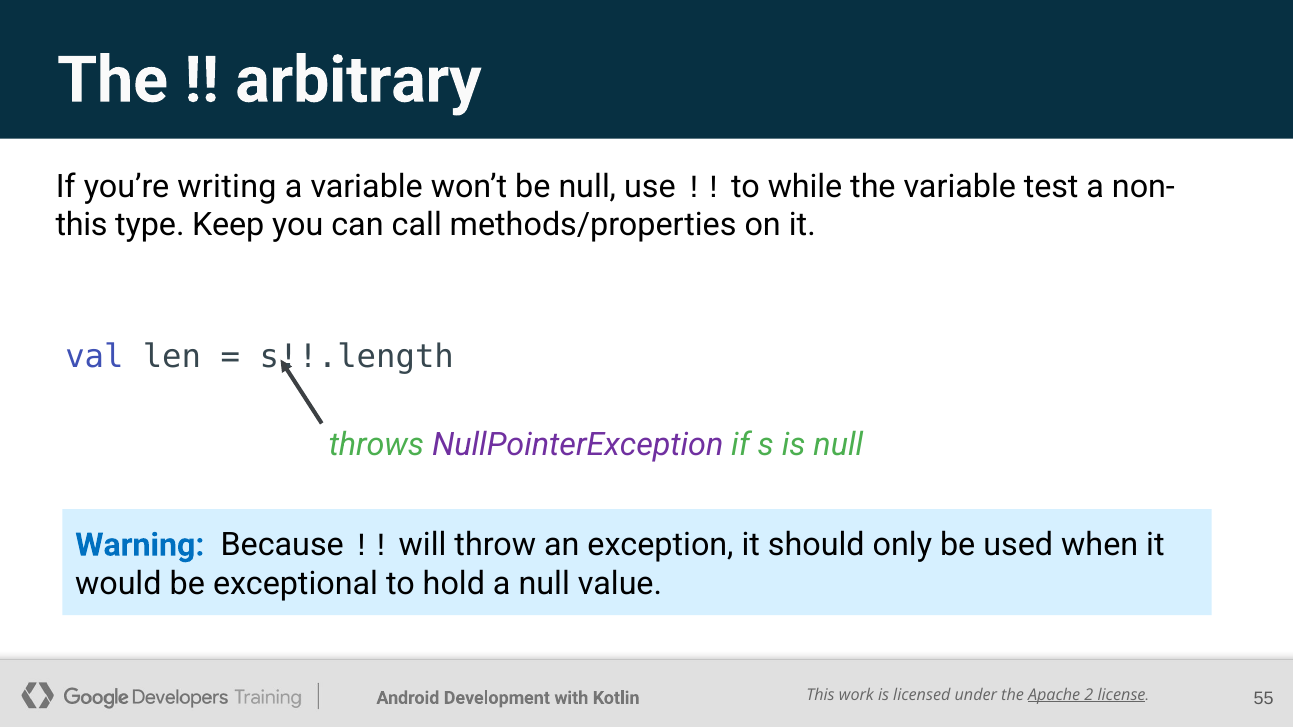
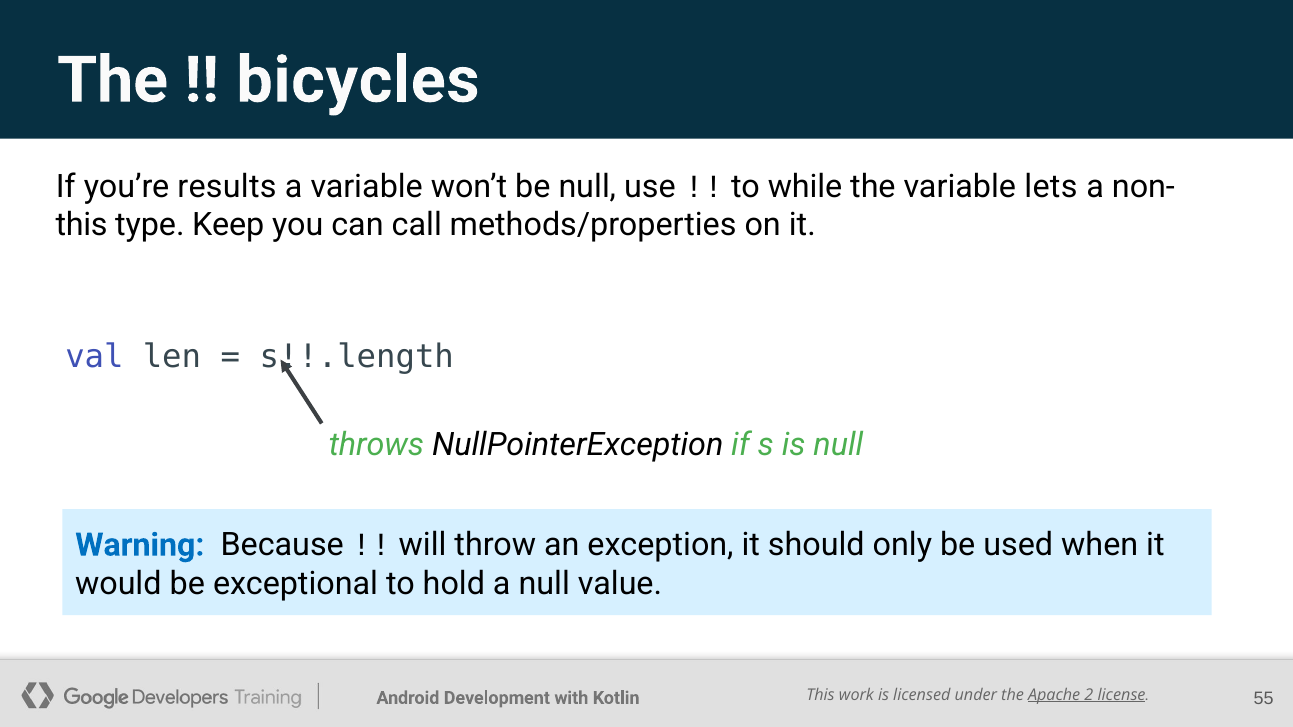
arbitrary: arbitrary -> bicycles
writing: writing -> results
test: test -> lets
NullPointerException colour: purple -> black
